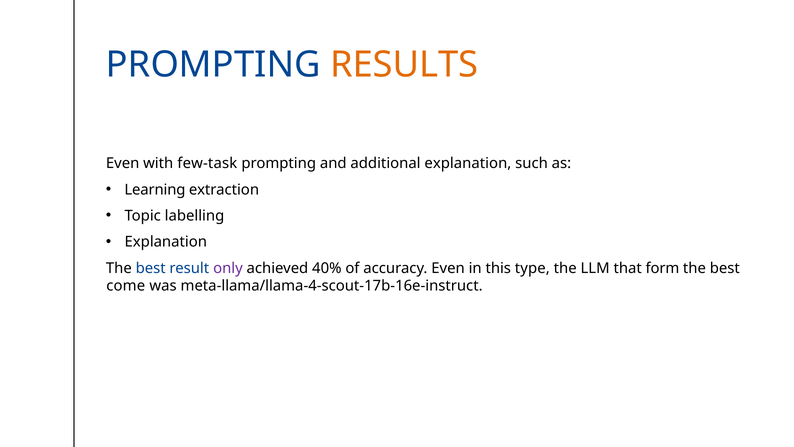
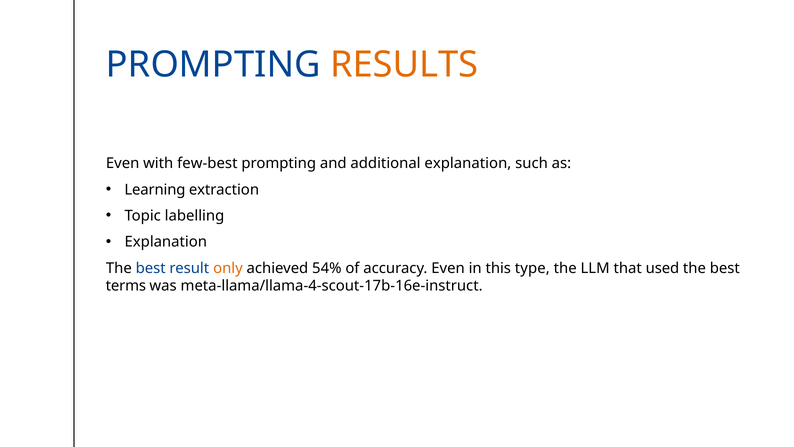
few-task: few-task -> few-best
only colour: purple -> orange
40%: 40% -> 54%
form: form -> used
come: come -> terms
